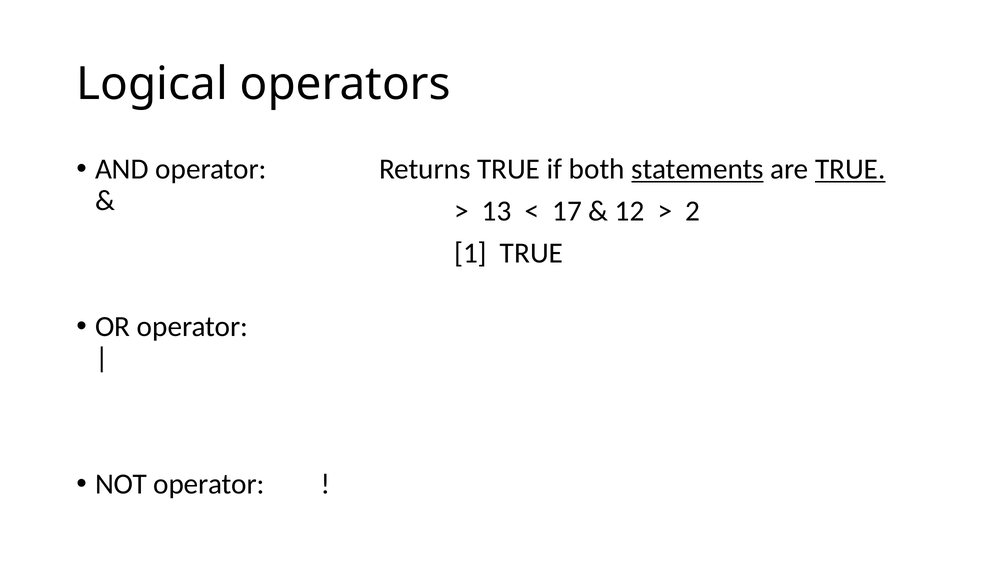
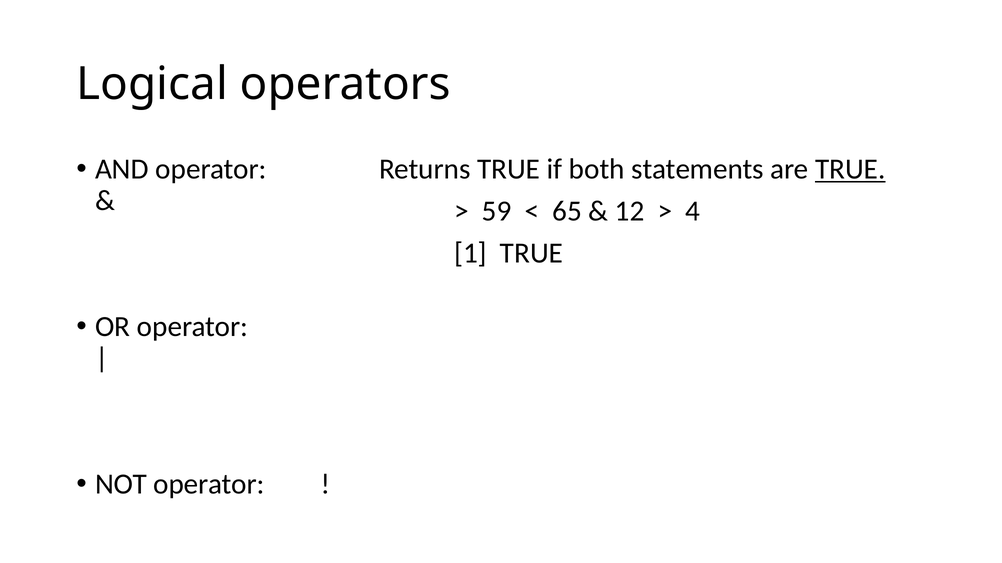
statements underline: present -> none
13: 13 -> 59
17: 17 -> 65
2: 2 -> 4
